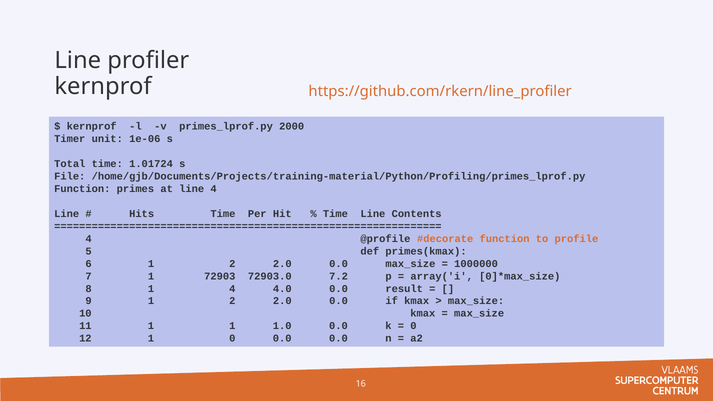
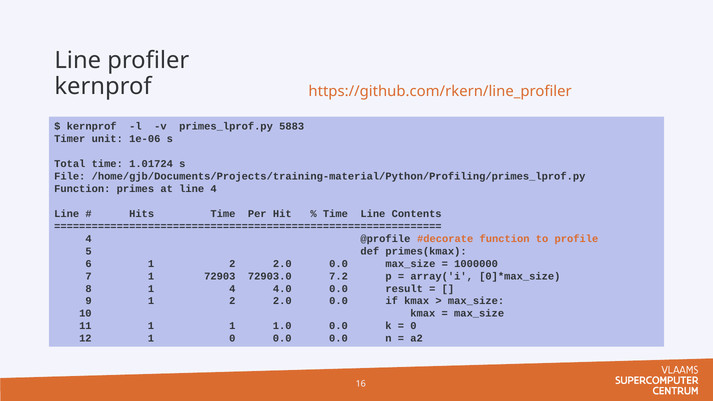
2000: 2000 -> 5883
